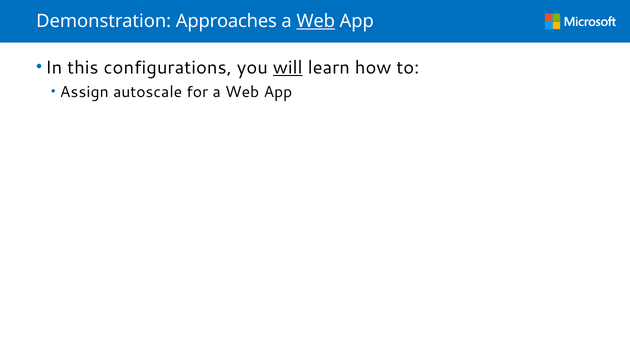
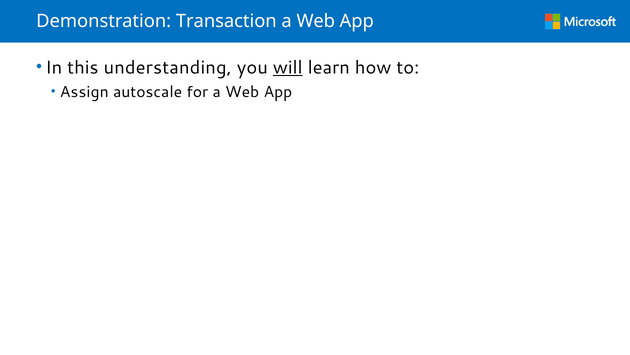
Approaches: Approaches -> Transaction
Web at (316, 21) underline: present -> none
configurations: configurations -> understanding
